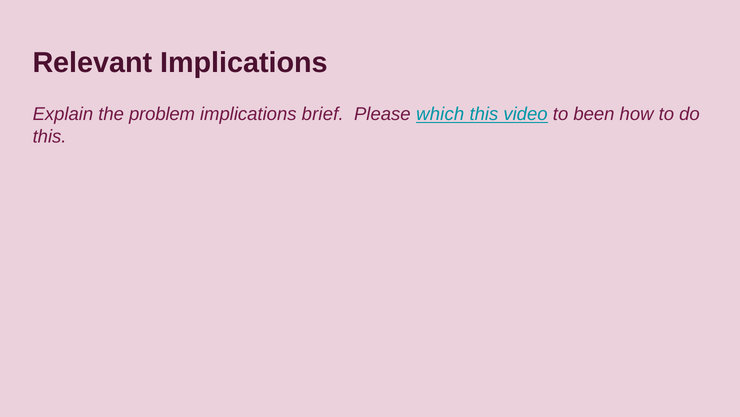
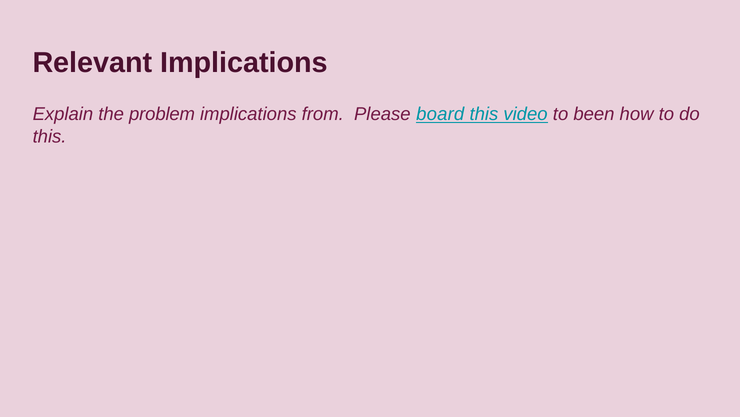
brief: brief -> from
which: which -> board
